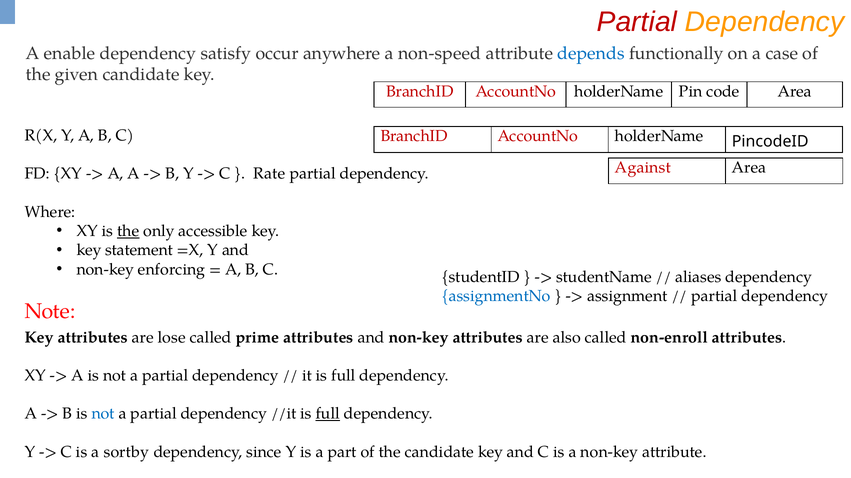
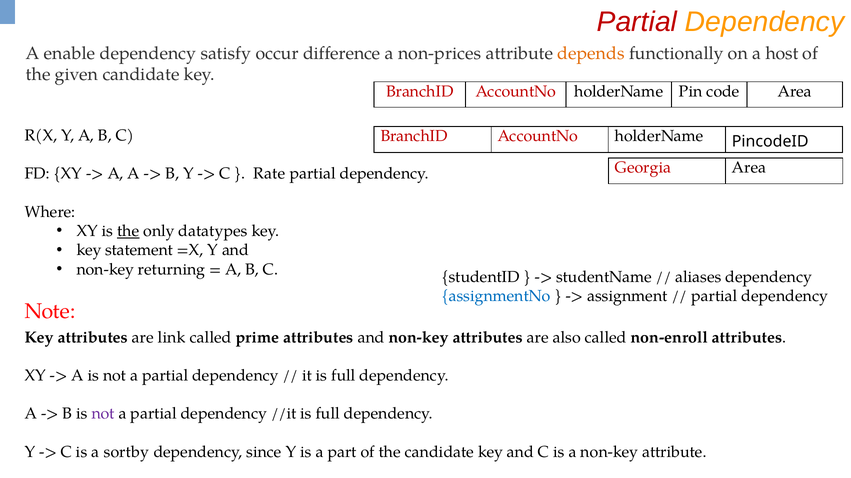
anywhere: anywhere -> difference
non-speed: non-speed -> non-prices
depends colour: blue -> orange
case: case -> host
Against: Against -> Georgia
accessible: accessible -> datatypes
enforcing: enforcing -> returning
lose: lose -> link
not at (103, 414) colour: blue -> purple
full at (328, 414) underline: present -> none
